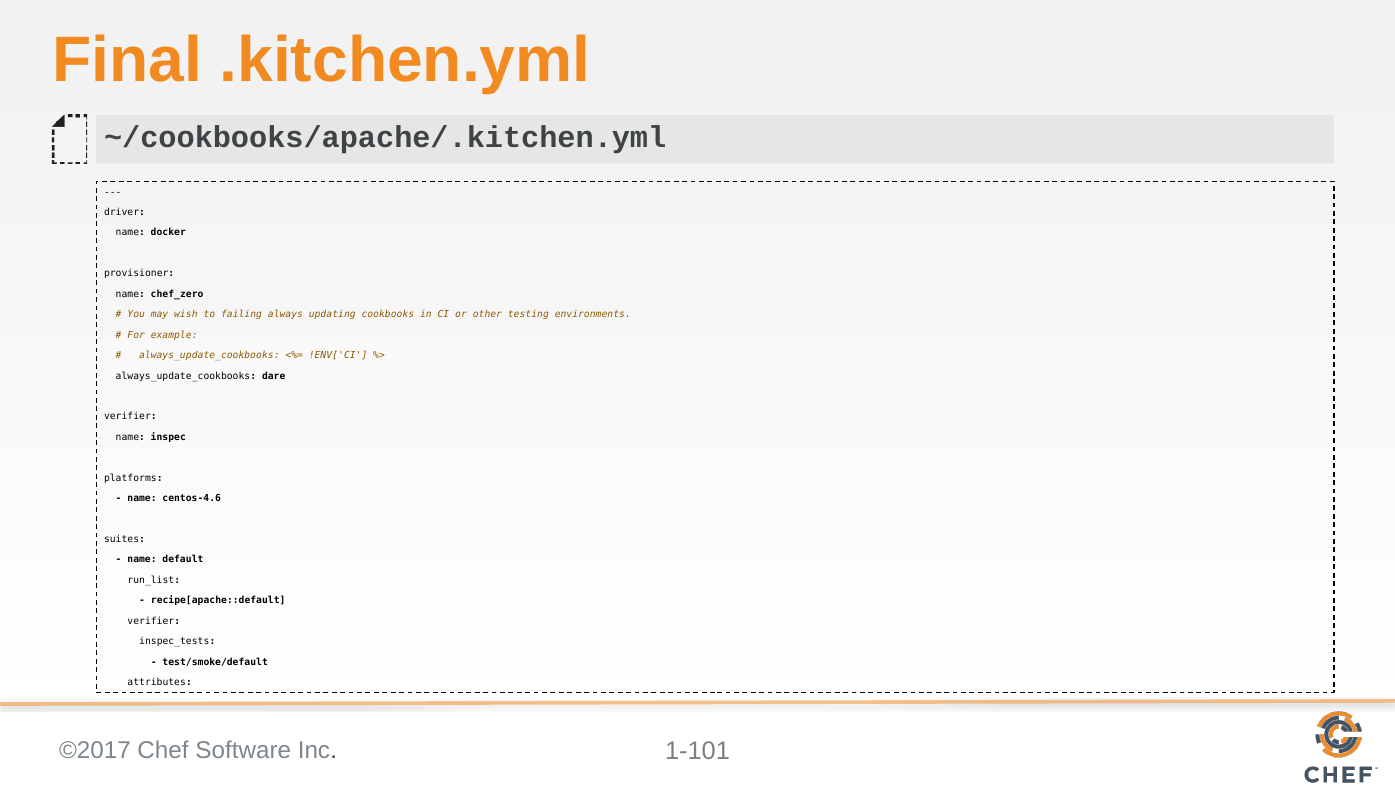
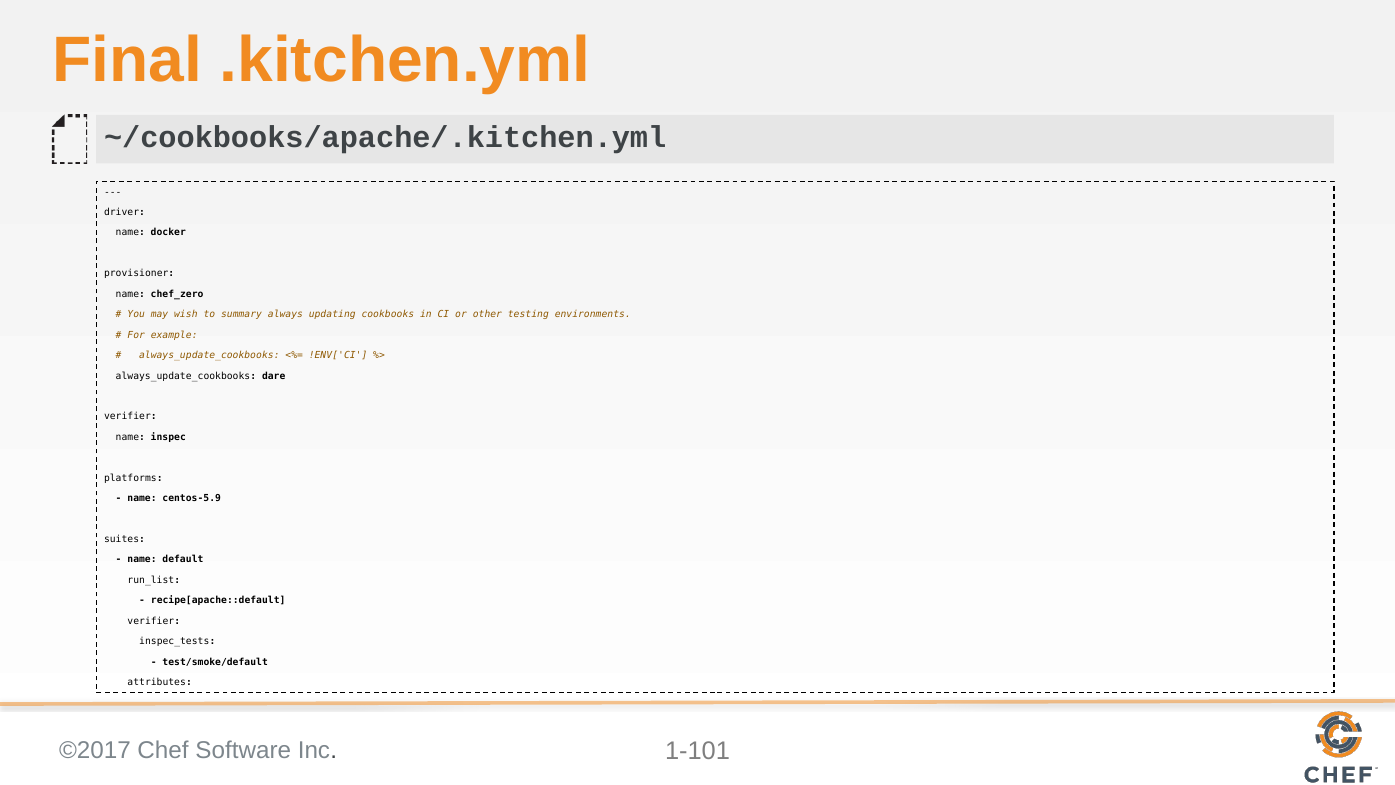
failing: failing -> summary
centos-4.6: centos-4.6 -> centos-5.9
